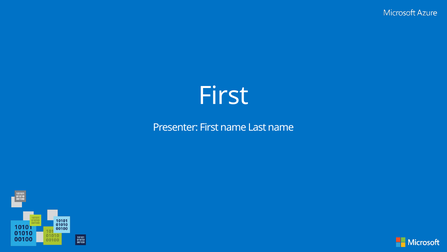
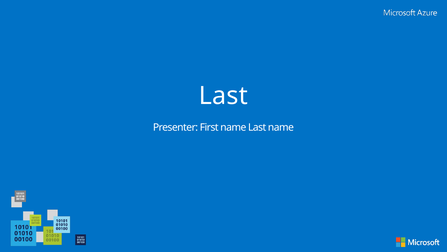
First at (224, 96): First -> Last
